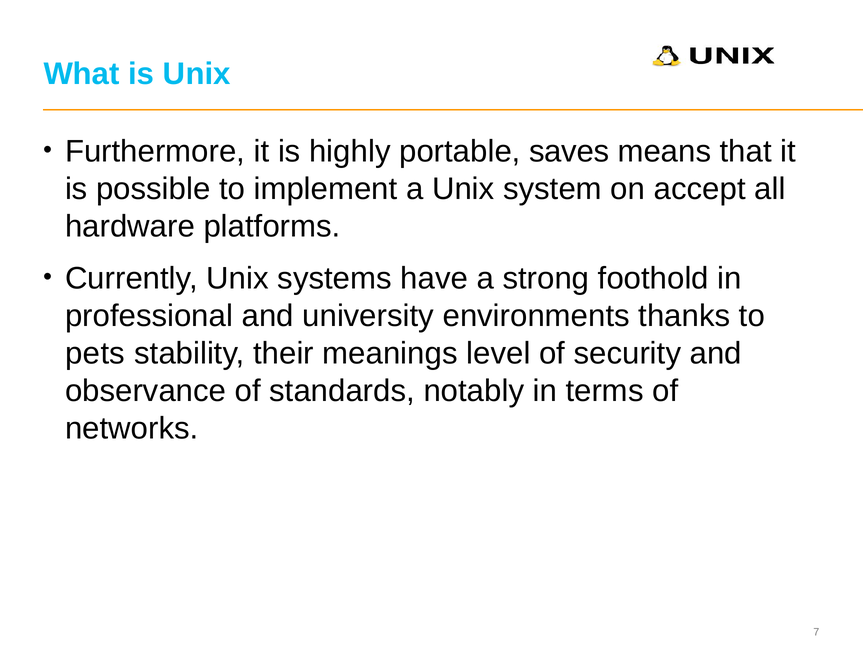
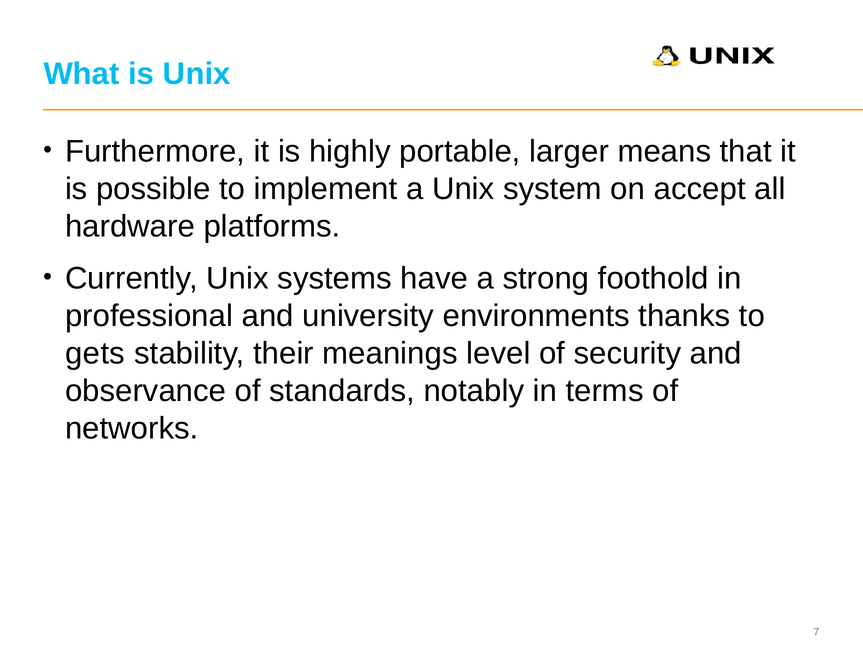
saves: saves -> larger
pets: pets -> gets
